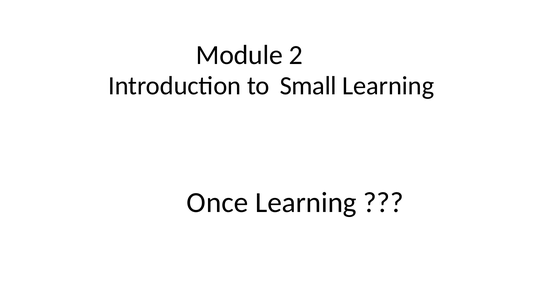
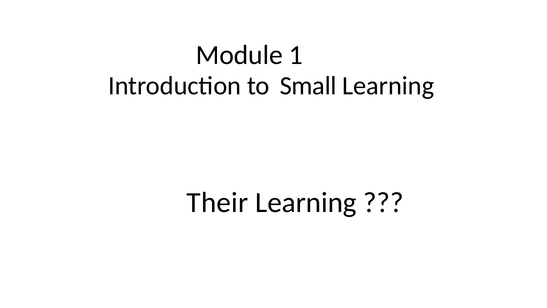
2: 2 -> 1
Once: Once -> Their
